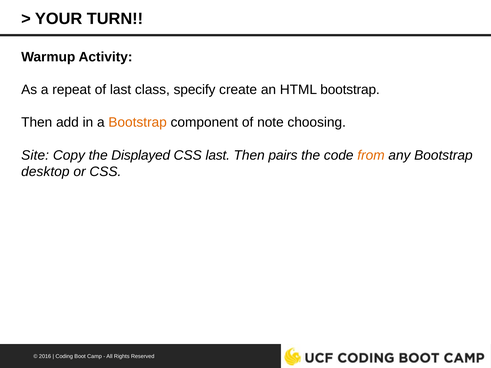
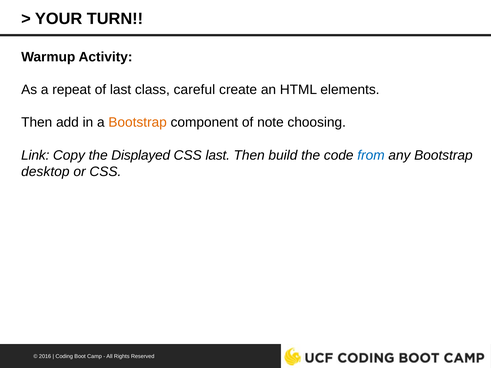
specify: specify -> careful
HTML bootstrap: bootstrap -> elements
Site: Site -> Link
pairs: pairs -> build
from colour: orange -> blue
